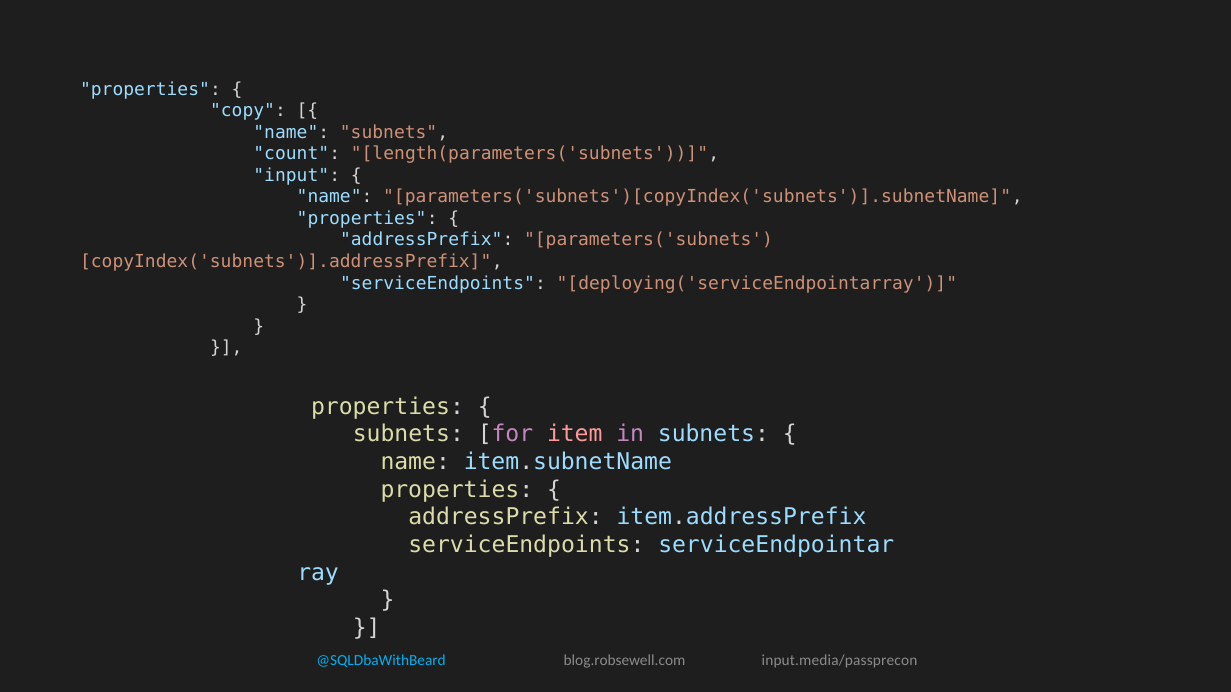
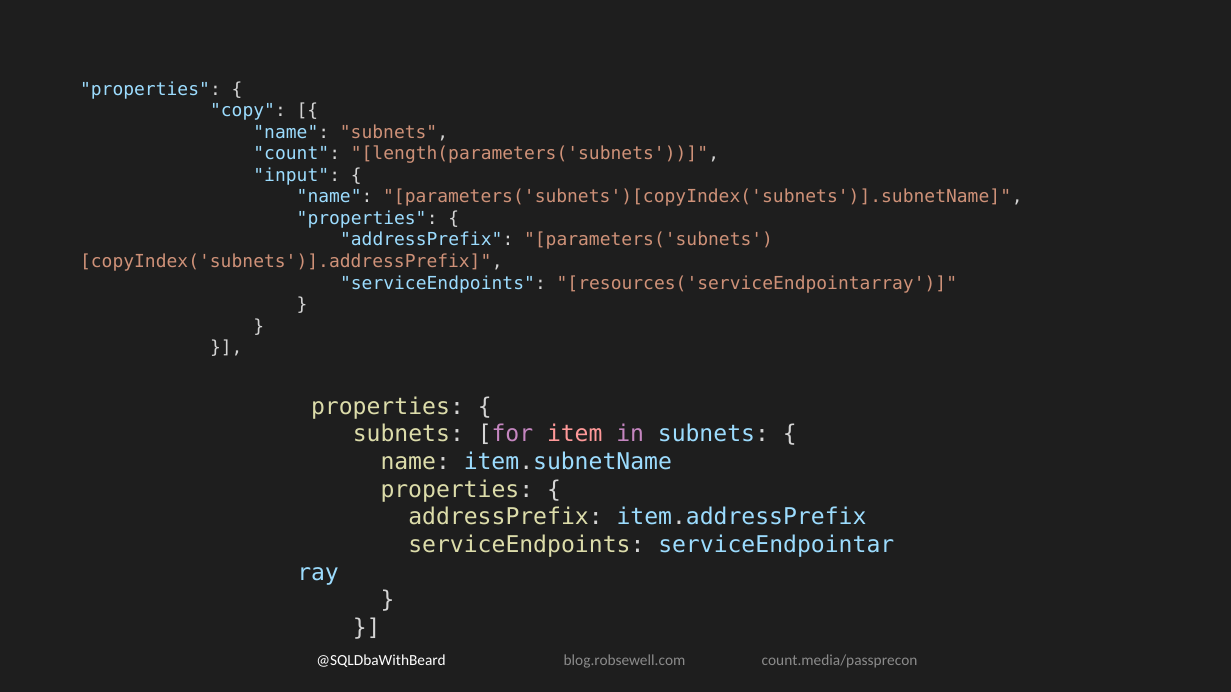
deploying('serviceEndpointarray: deploying('serviceEndpointarray -> resources('serviceEndpointarray
@SQLDbaWithBeard colour: light blue -> white
input.media/passprecon: input.media/passprecon -> count.media/passprecon
